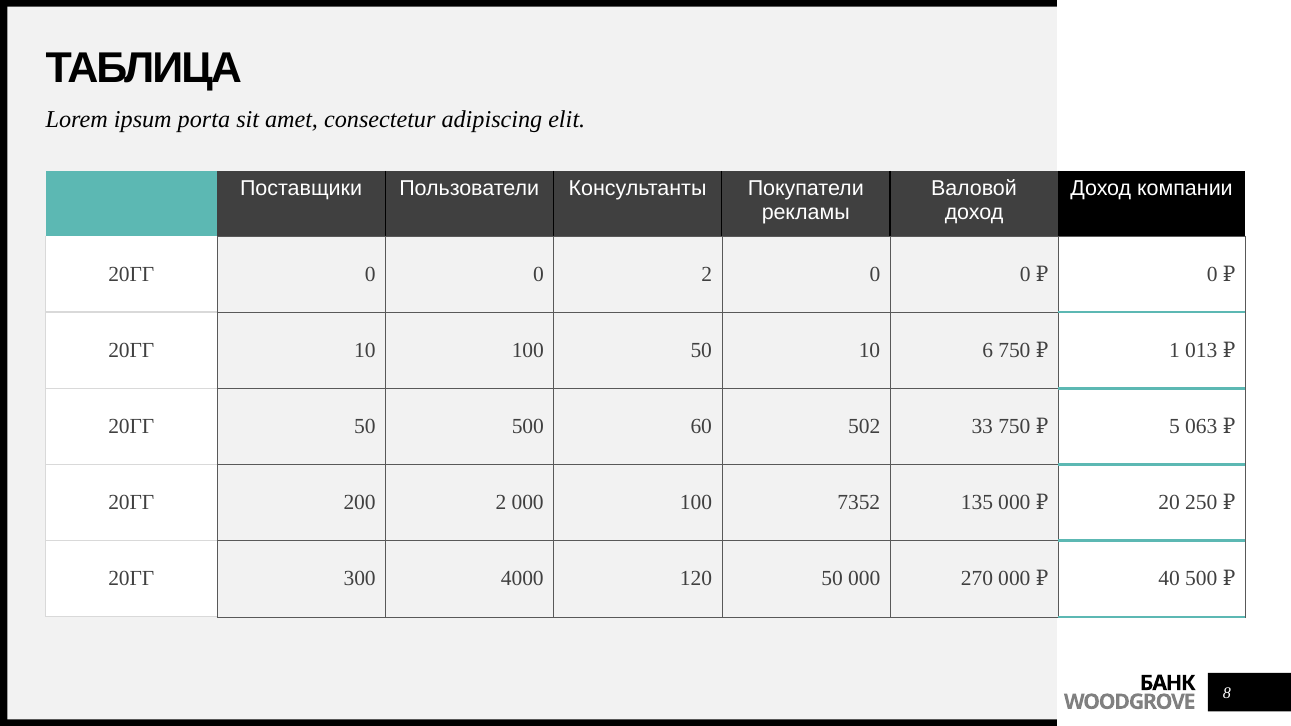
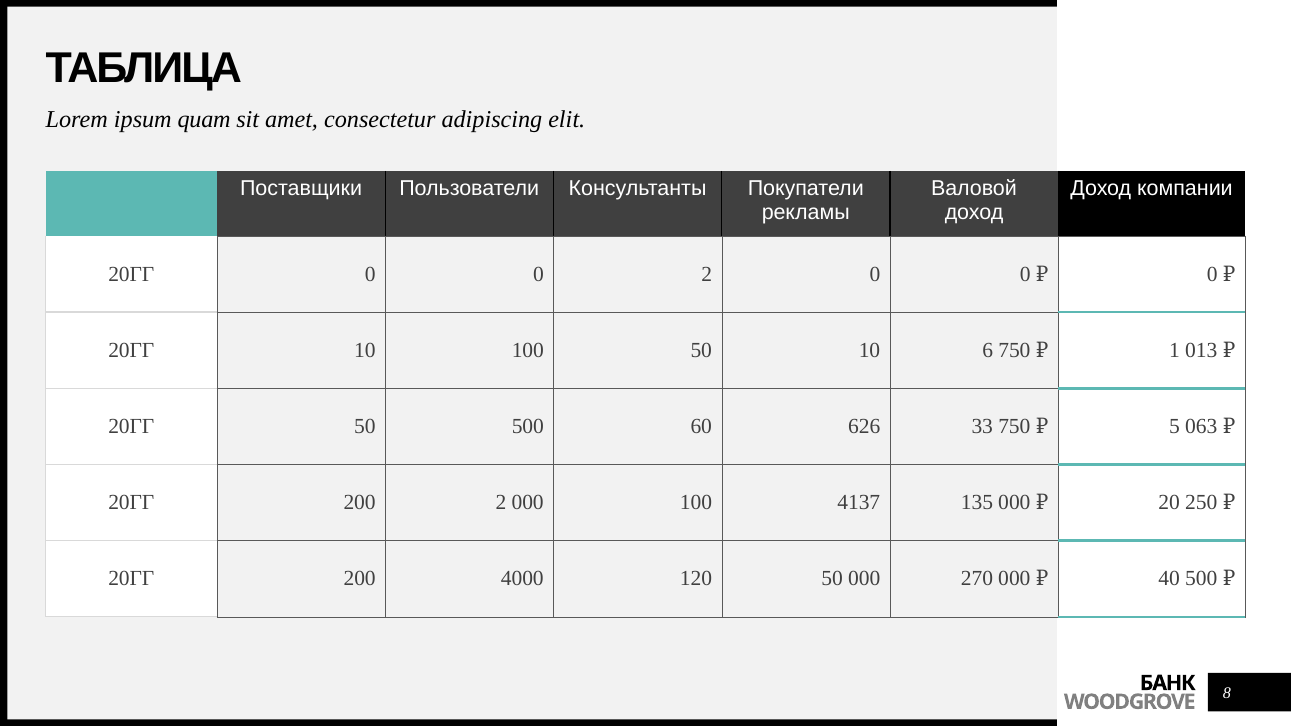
porta: porta -> quam
502: 502 -> 626
7352: 7352 -> 4137
300 at (360, 579): 300 -> 200
